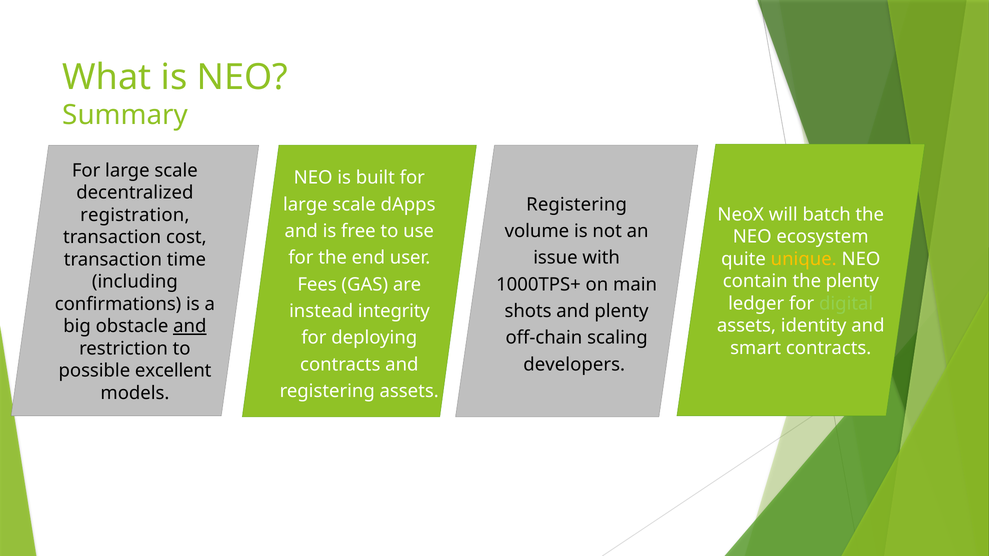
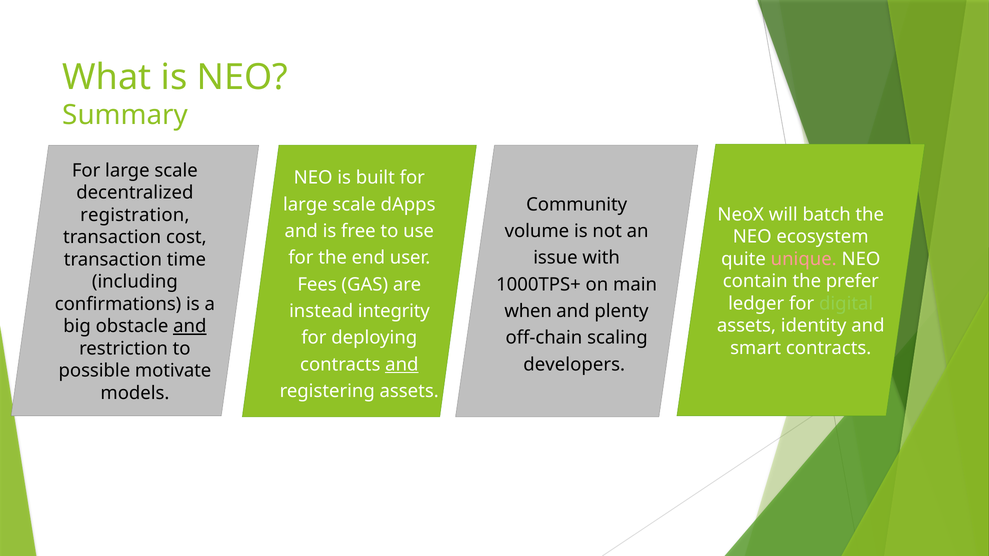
Registering at (577, 205): Registering -> Community
unique colour: yellow -> pink
the plenty: plenty -> prefer
shots: shots -> when
and at (402, 365) underline: none -> present
excellent: excellent -> motivate
